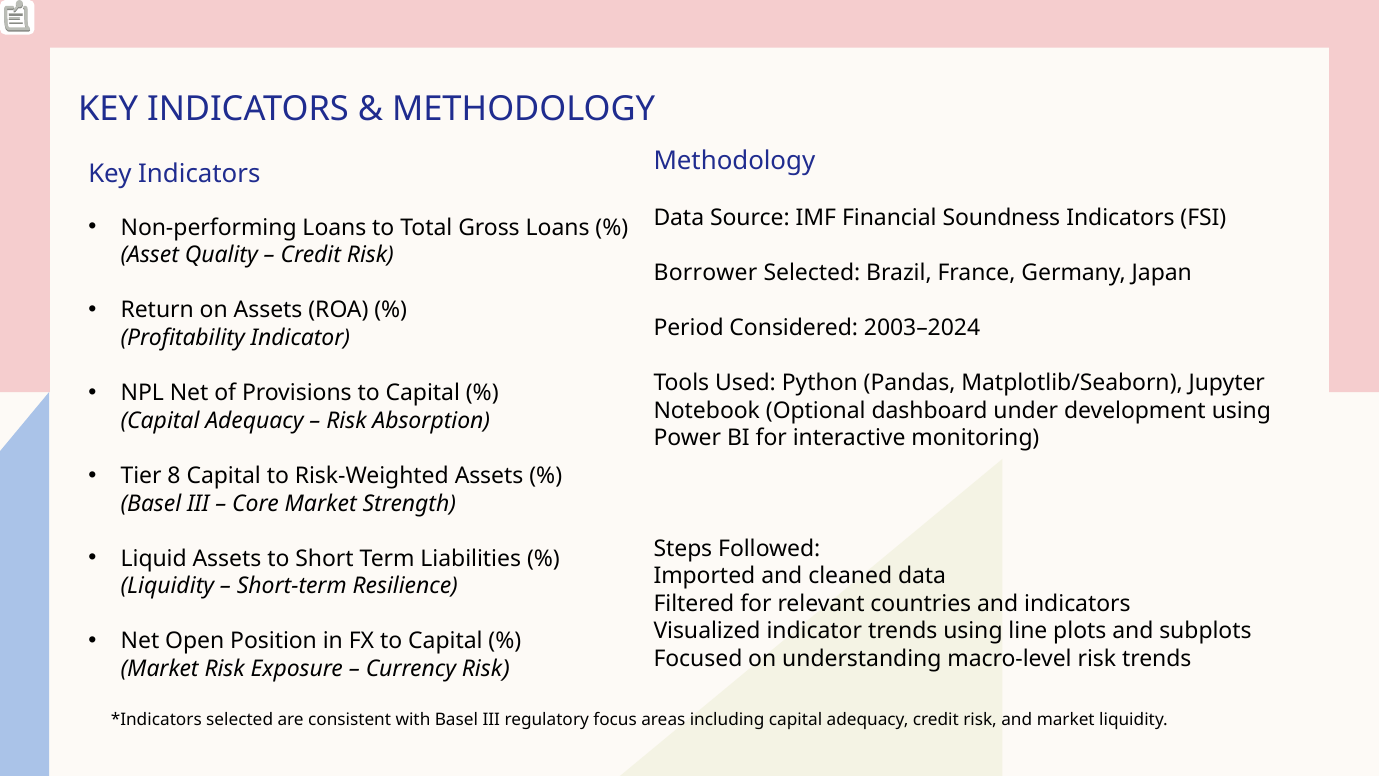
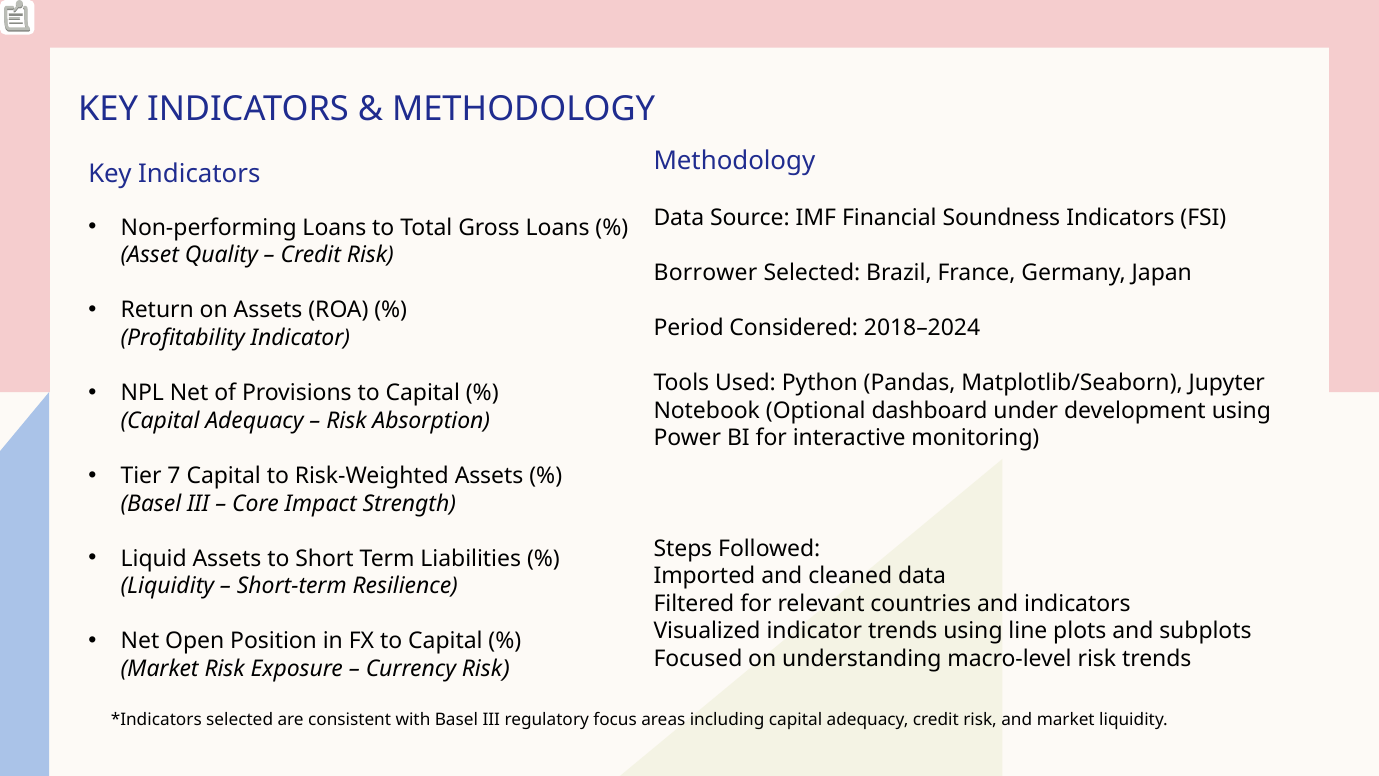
2003–2024: 2003–2024 -> 2018–2024
8: 8 -> 7
Core Market: Market -> Impact
